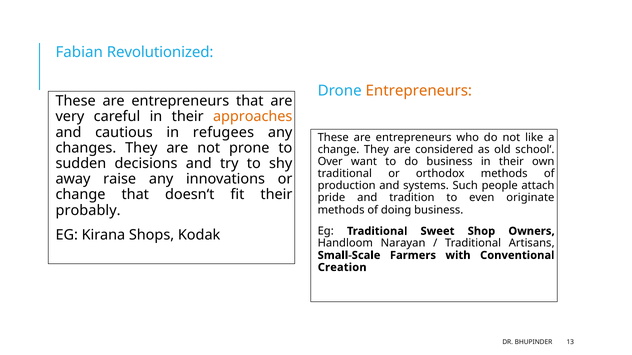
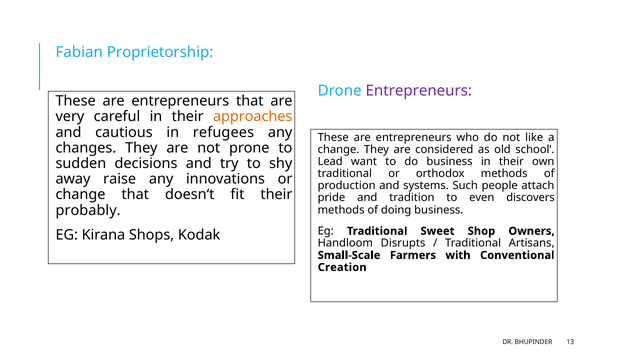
Revolutionized: Revolutionized -> Proprietorship
Entrepreneurs at (419, 91) colour: orange -> purple
Over: Over -> Lead
originate: originate -> discovers
Narayan: Narayan -> Disrupts
